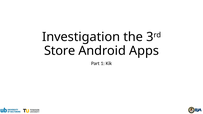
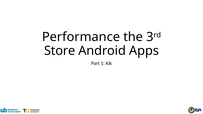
Investigation: Investigation -> Performance
